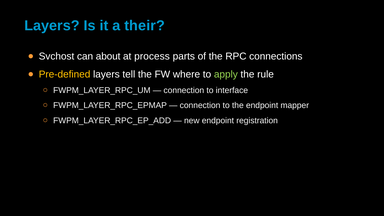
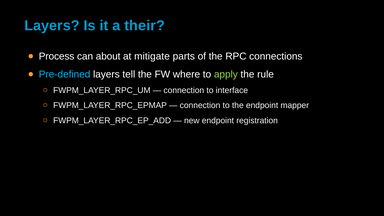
Svchost: Svchost -> Process
process: process -> mitigate
Pre-defined colour: yellow -> light blue
